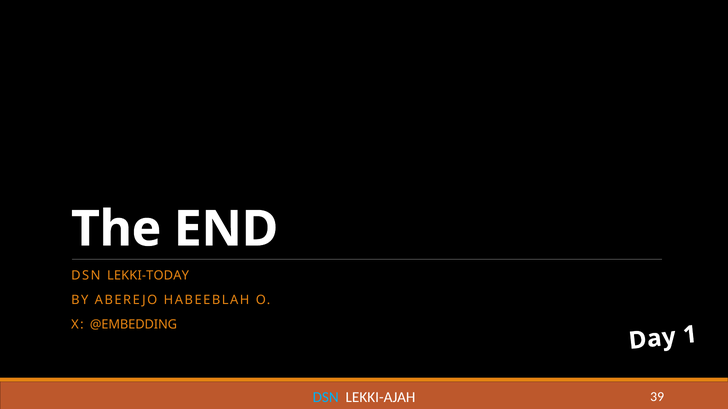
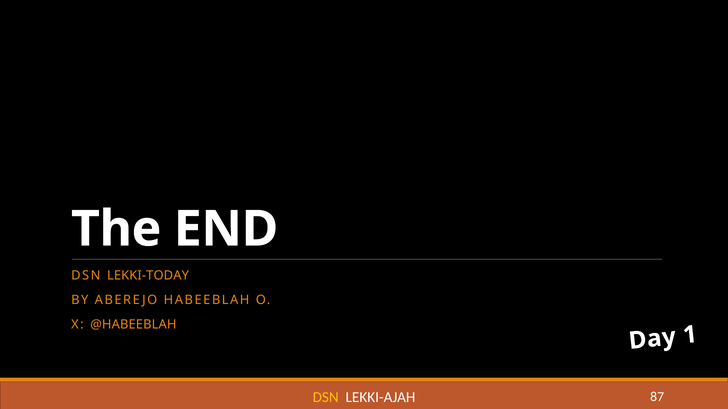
@EMBEDDING: @EMBEDDING -> @HABEEBLAH
DSN at (326, 398) colour: light blue -> yellow
39: 39 -> 87
